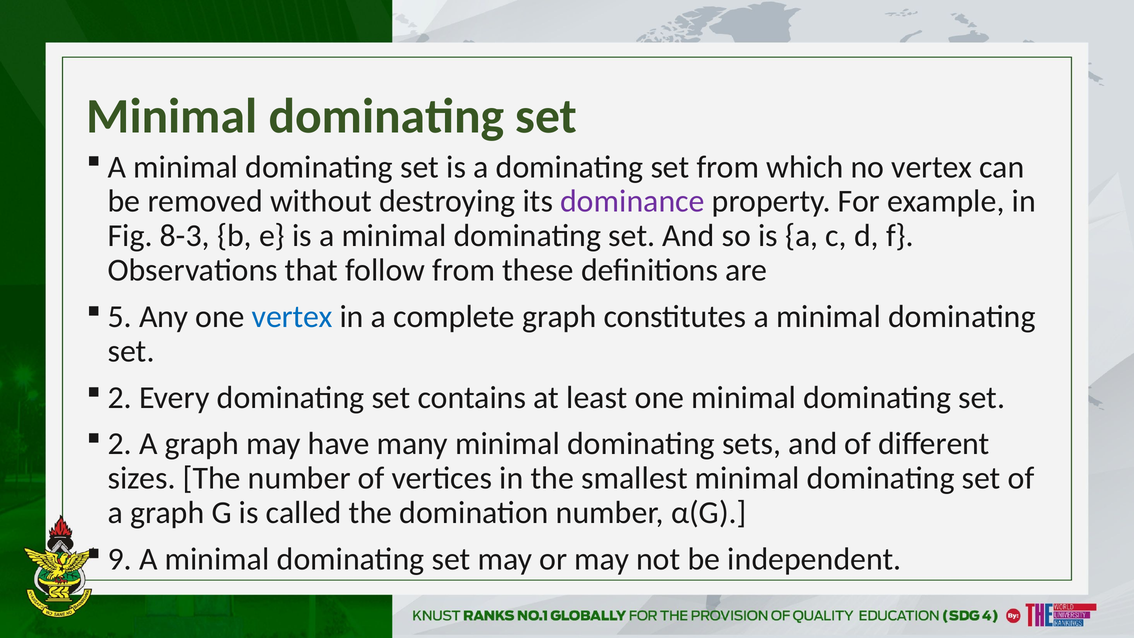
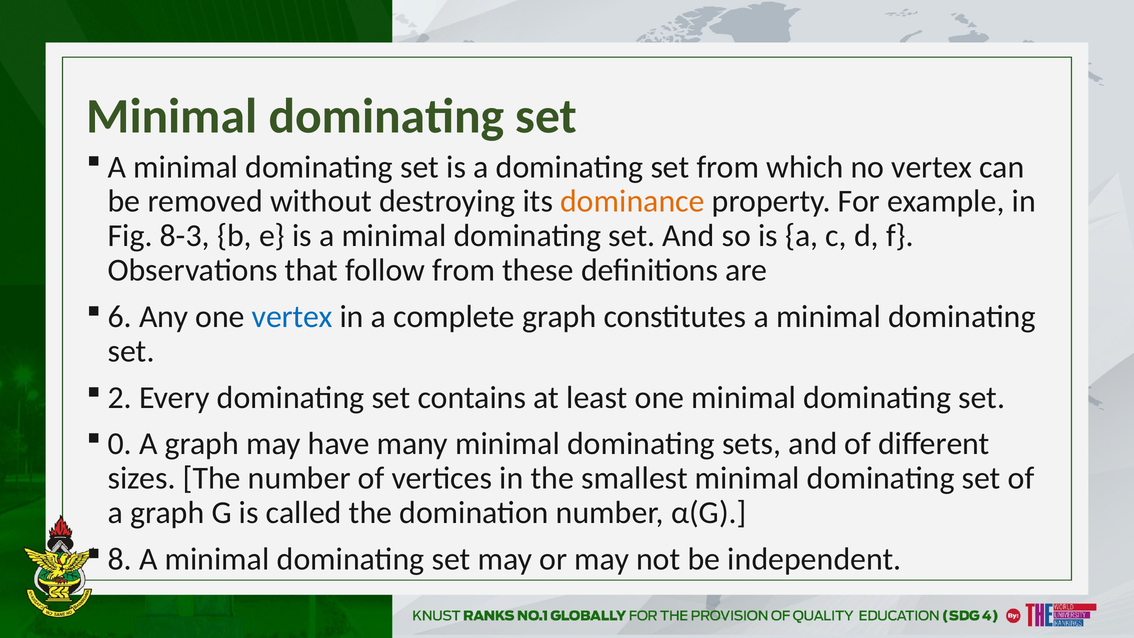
dominance colour: purple -> orange
5: 5 -> 6
2 at (120, 444): 2 -> 0
9: 9 -> 8
